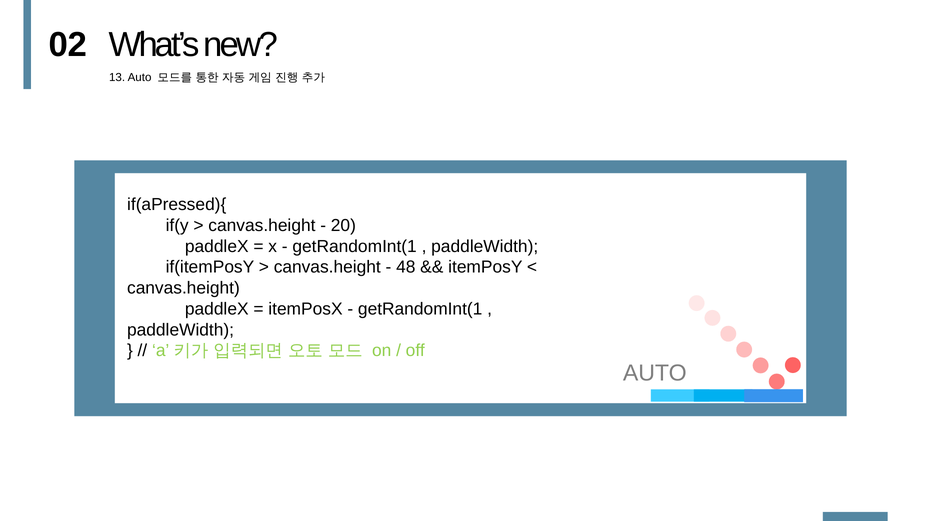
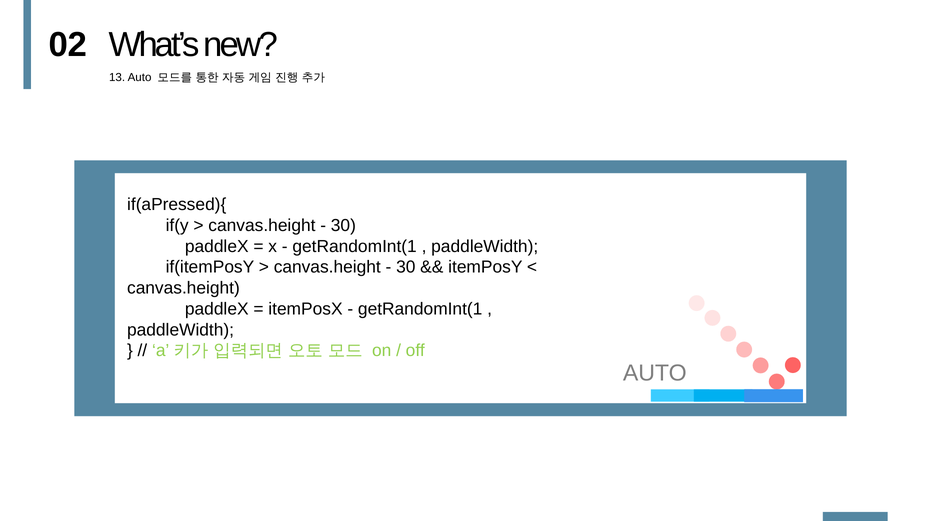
20 at (343, 226): 20 -> 30
48 at (406, 267): 48 -> 30
